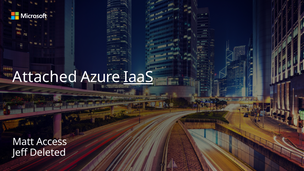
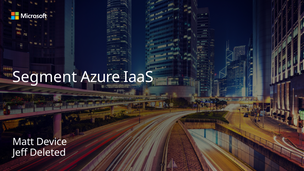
Attached: Attached -> Segment
IaaS underline: present -> none
Access: Access -> Device
